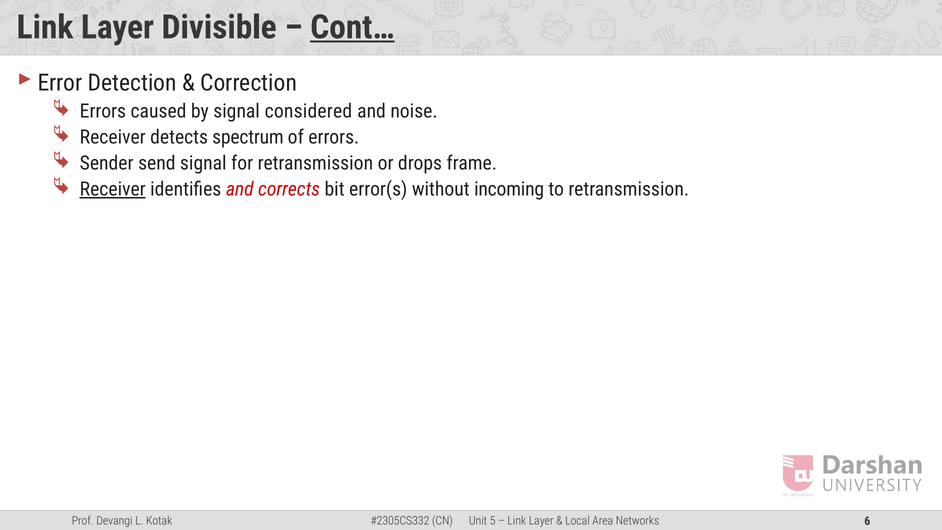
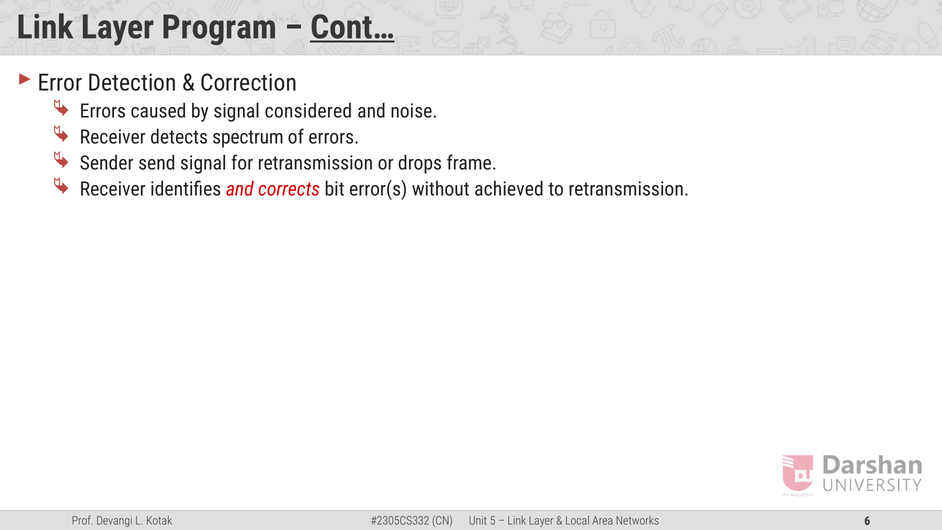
Divisible: Divisible -> Program
Receiver at (113, 189) underline: present -> none
incoming: incoming -> achieved
